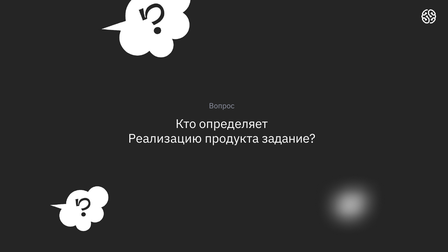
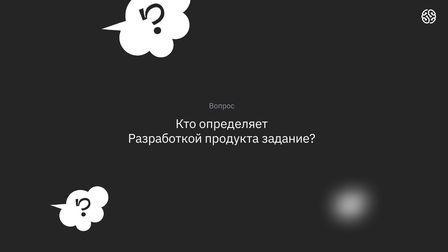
Реализацию: Реализацию -> Разработкой
